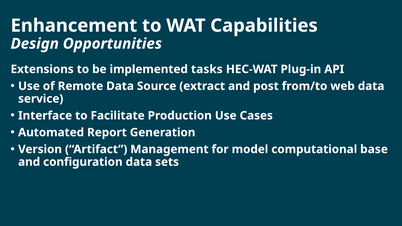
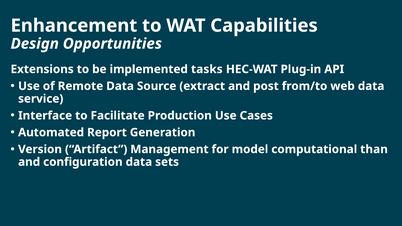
base: base -> than
